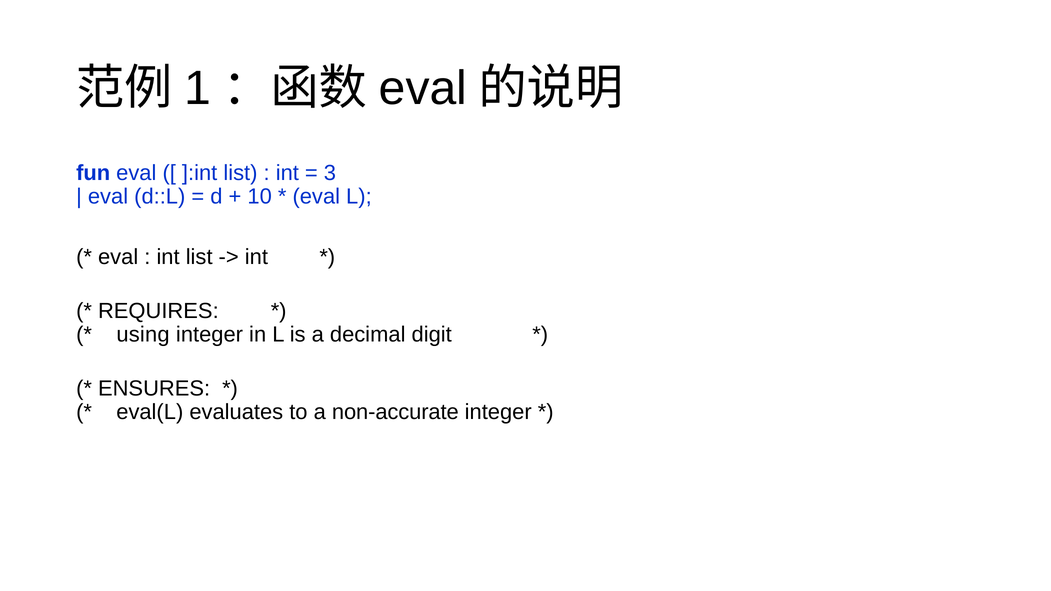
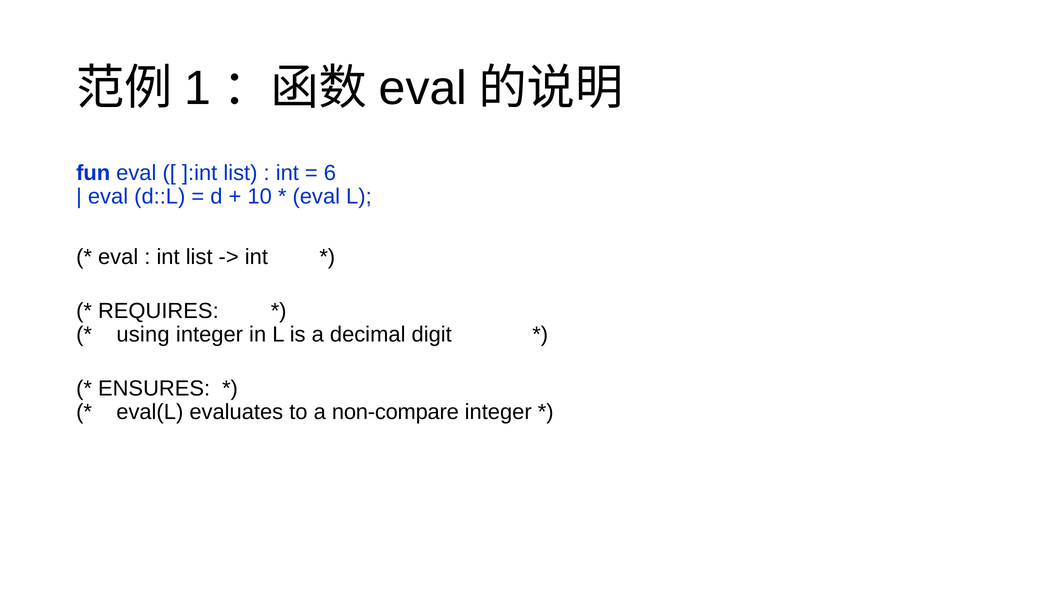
3: 3 -> 6
non-accurate: non-accurate -> non-compare
